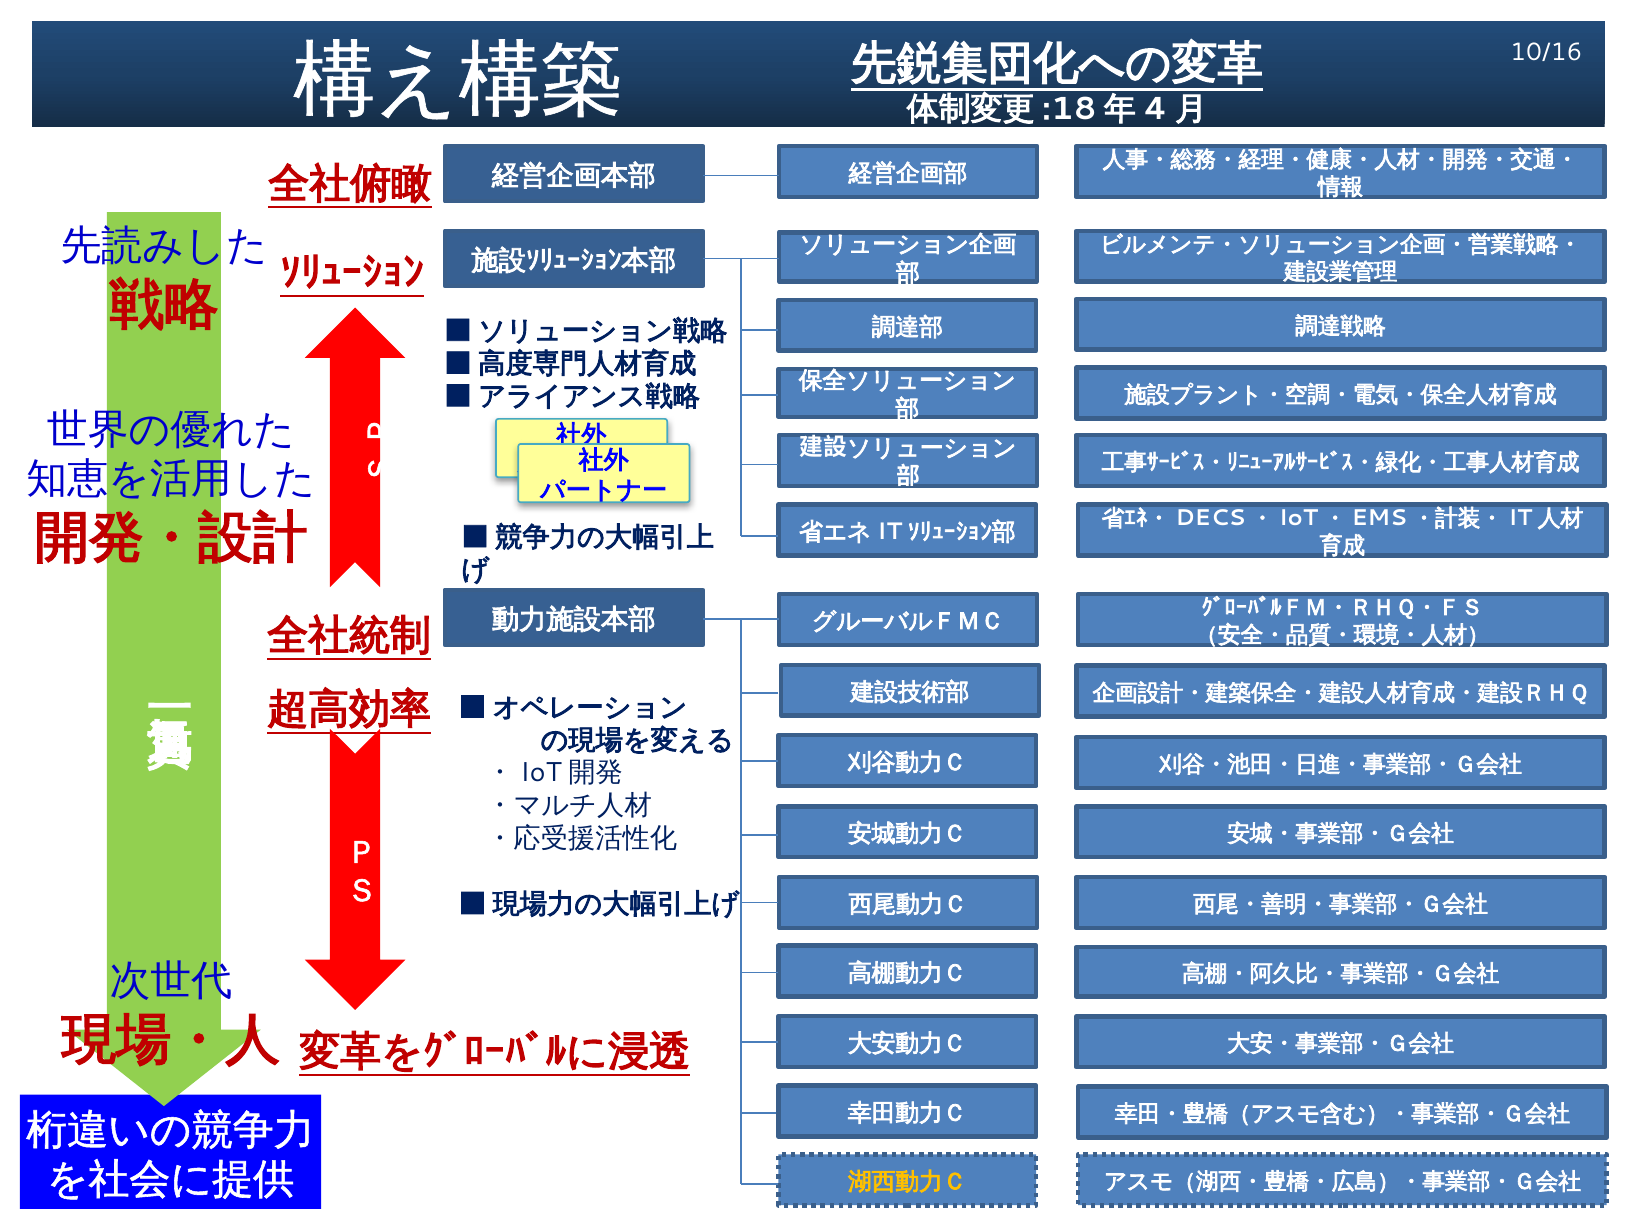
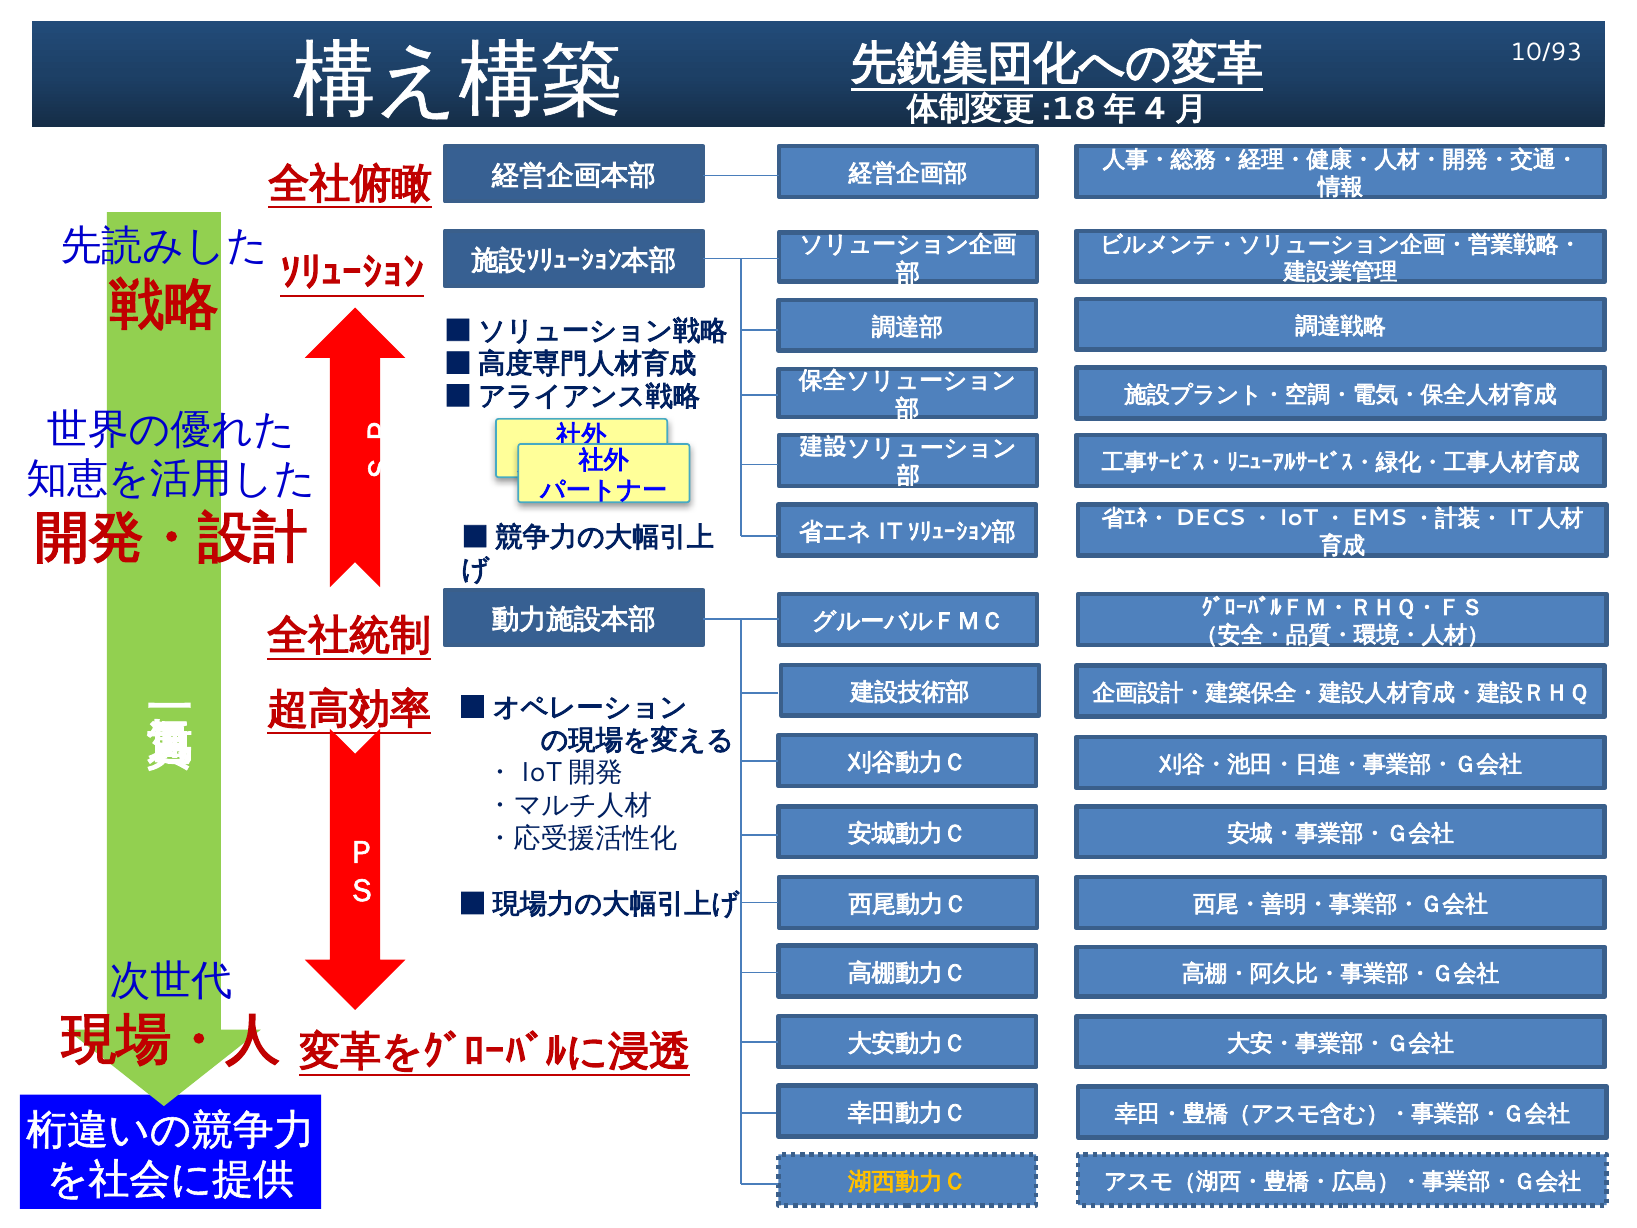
10/16: 10/16 -> 10/93
